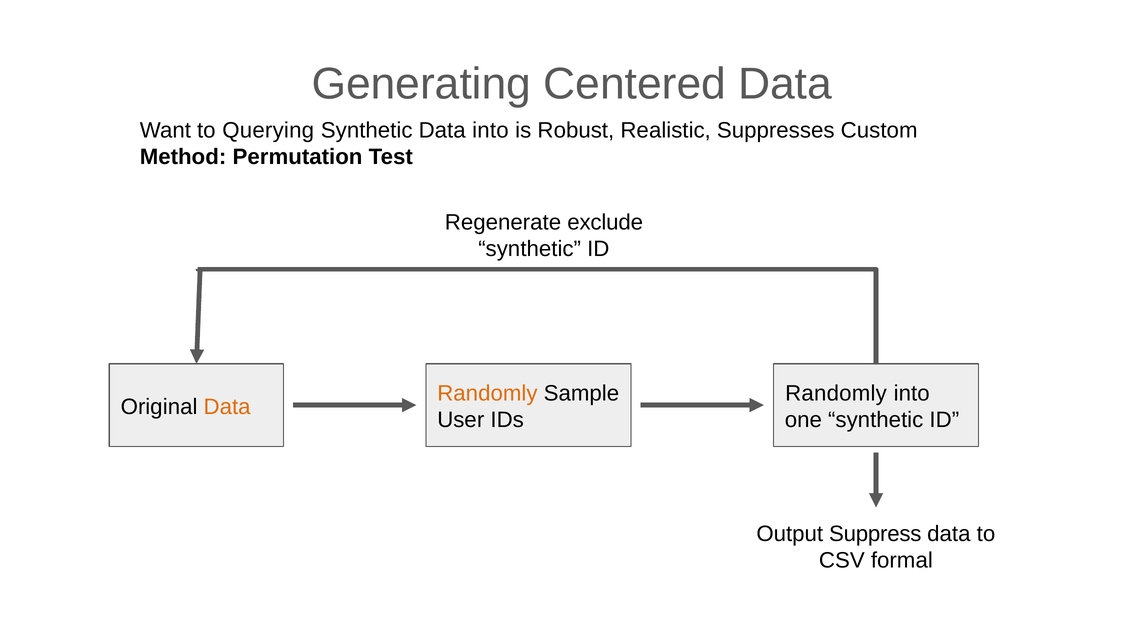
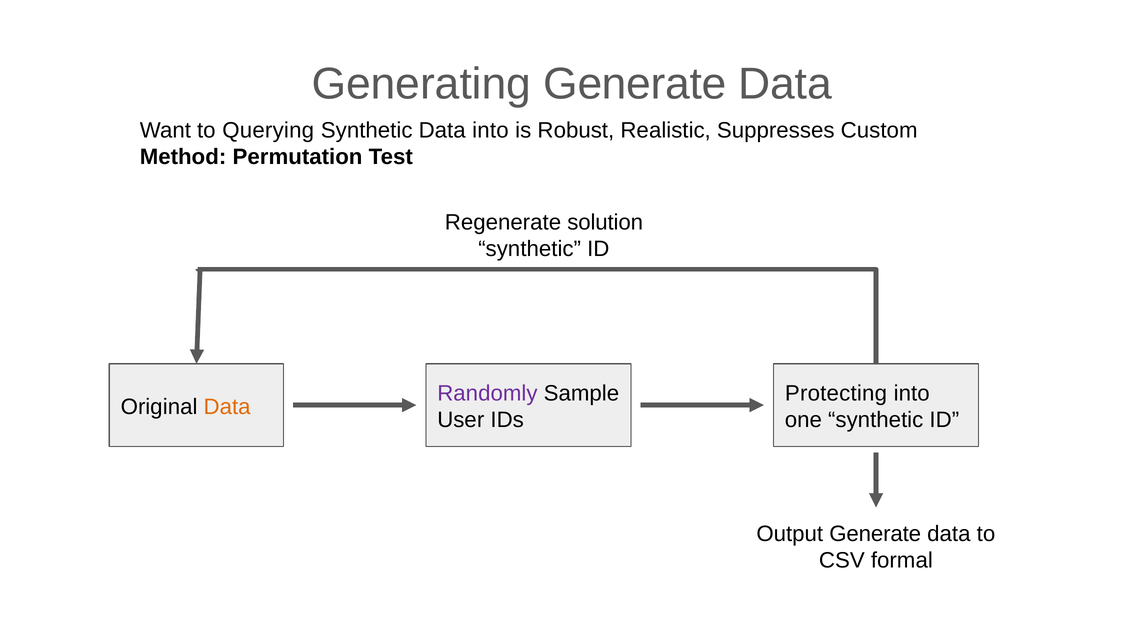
Generating Centered: Centered -> Generate
exclude: exclude -> solution
Randomly at (487, 393) colour: orange -> purple
Randomly at (836, 393): Randomly -> Protecting
Output Suppress: Suppress -> Generate
